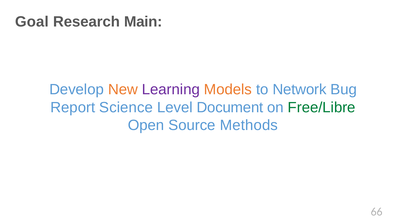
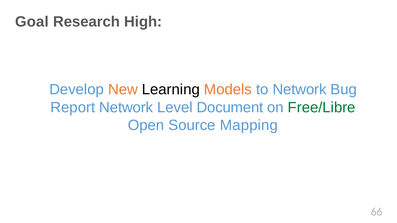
Main: Main -> High
Learning colour: purple -> black
Report Science: Science -> Network
Methods: Methods -> Mapping
